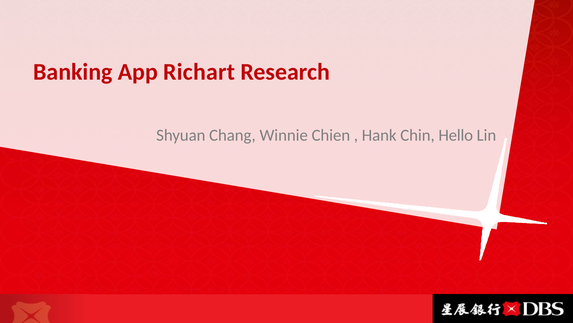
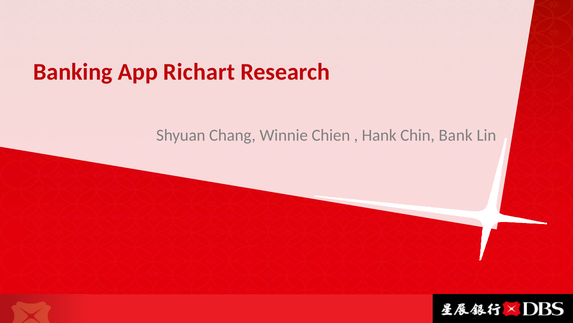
Hello: Hello -> Bank
